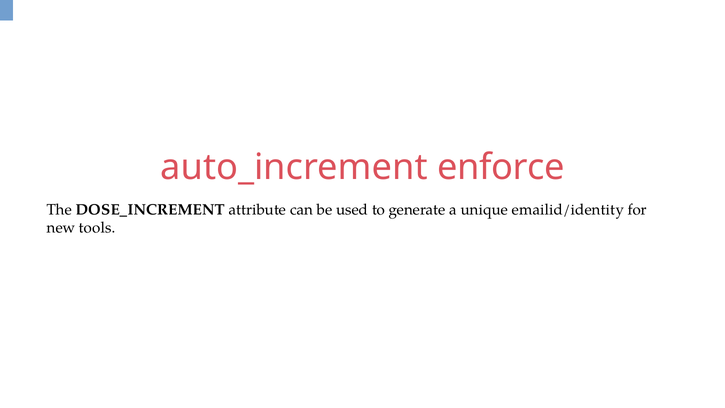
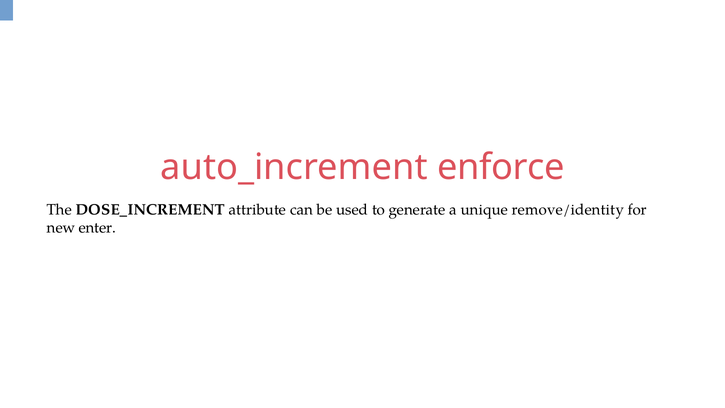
emailid/identity: emailid/identity -> remove/identity
tools: tools -> enter
